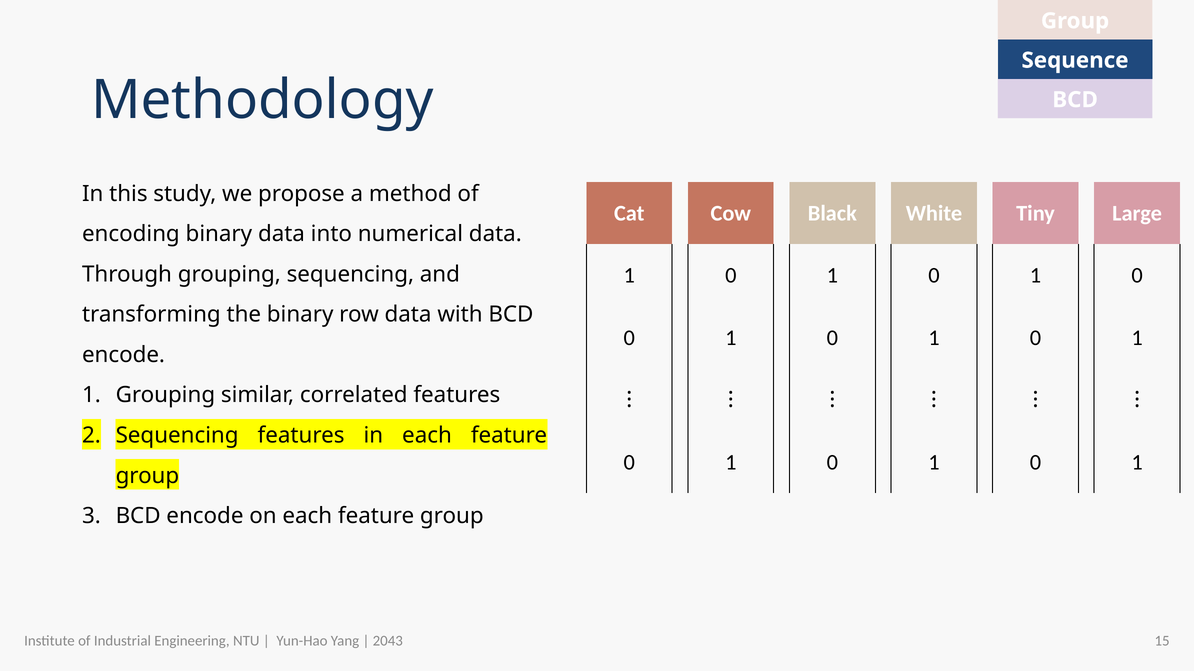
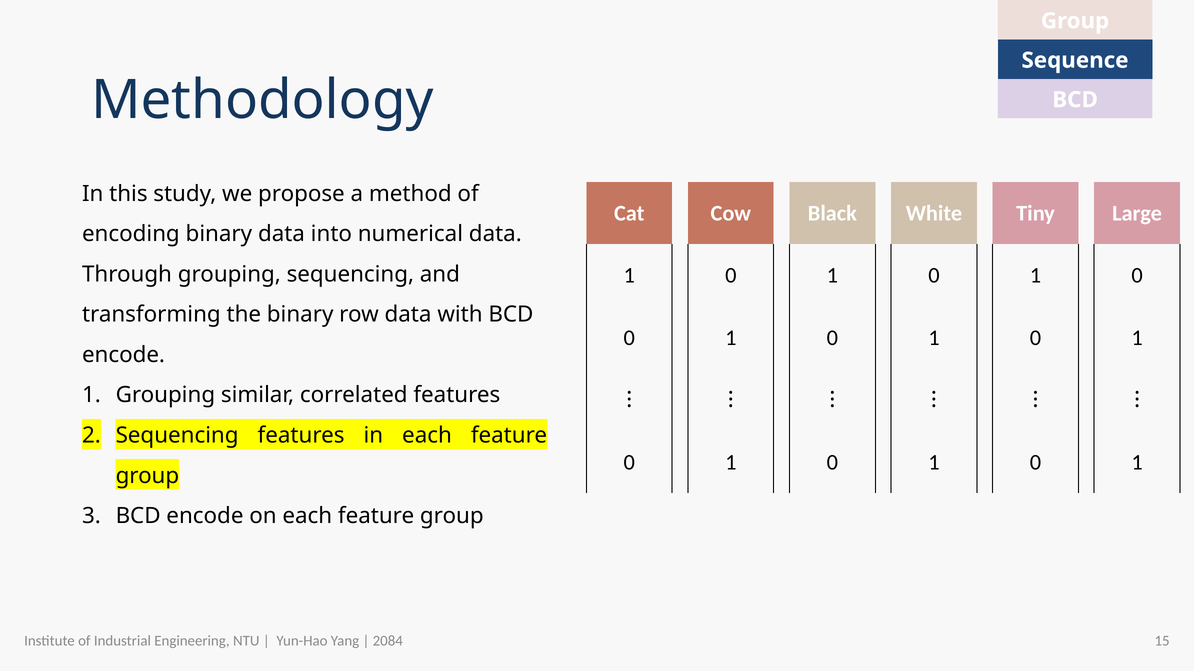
2043: 2043 -> 2084
